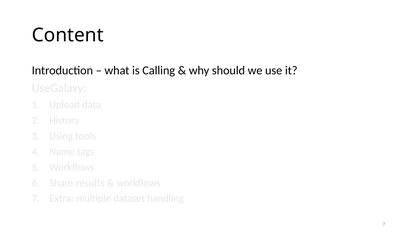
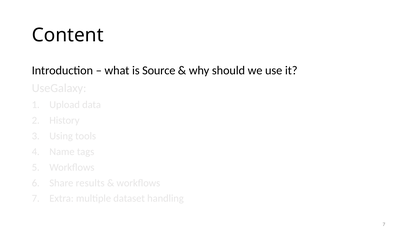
Calling: Calling -> Source
